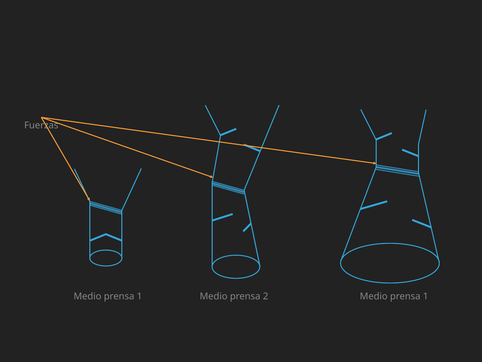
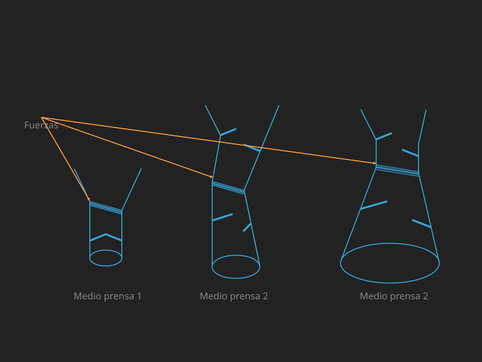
2 Medio prensa 1: 1 -> 2
